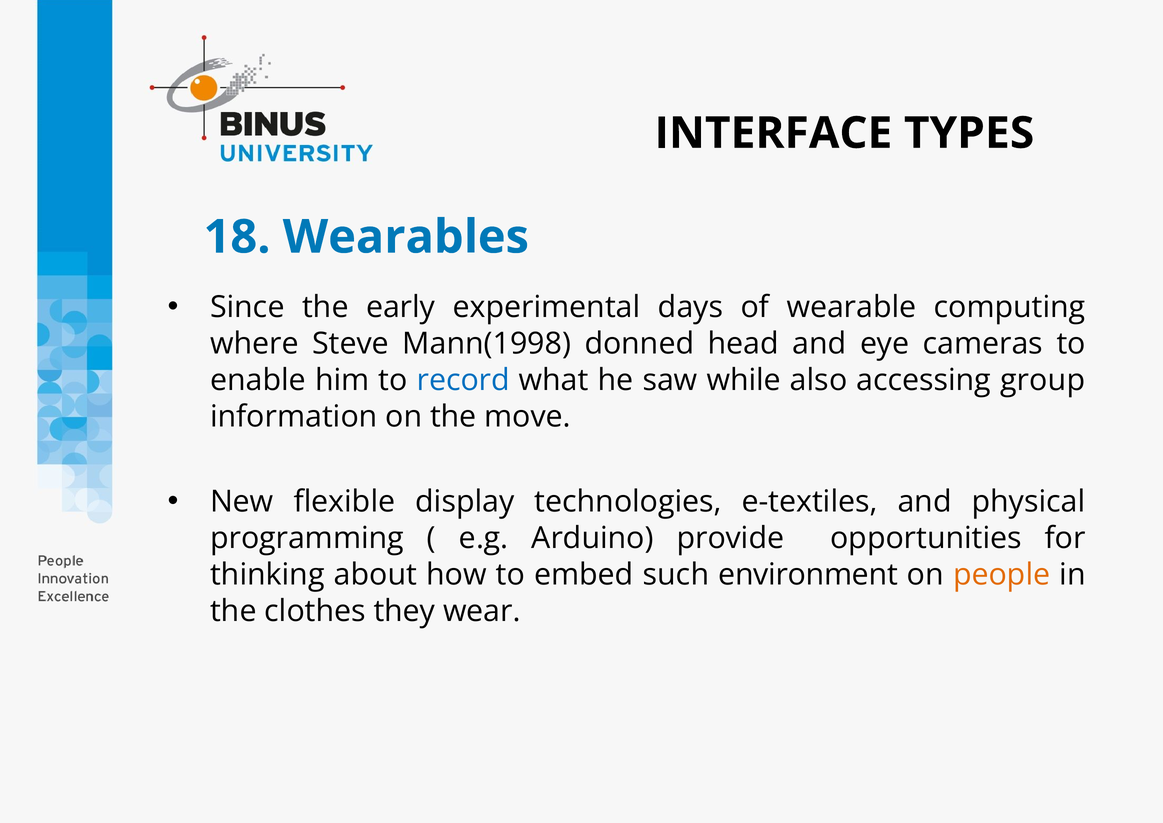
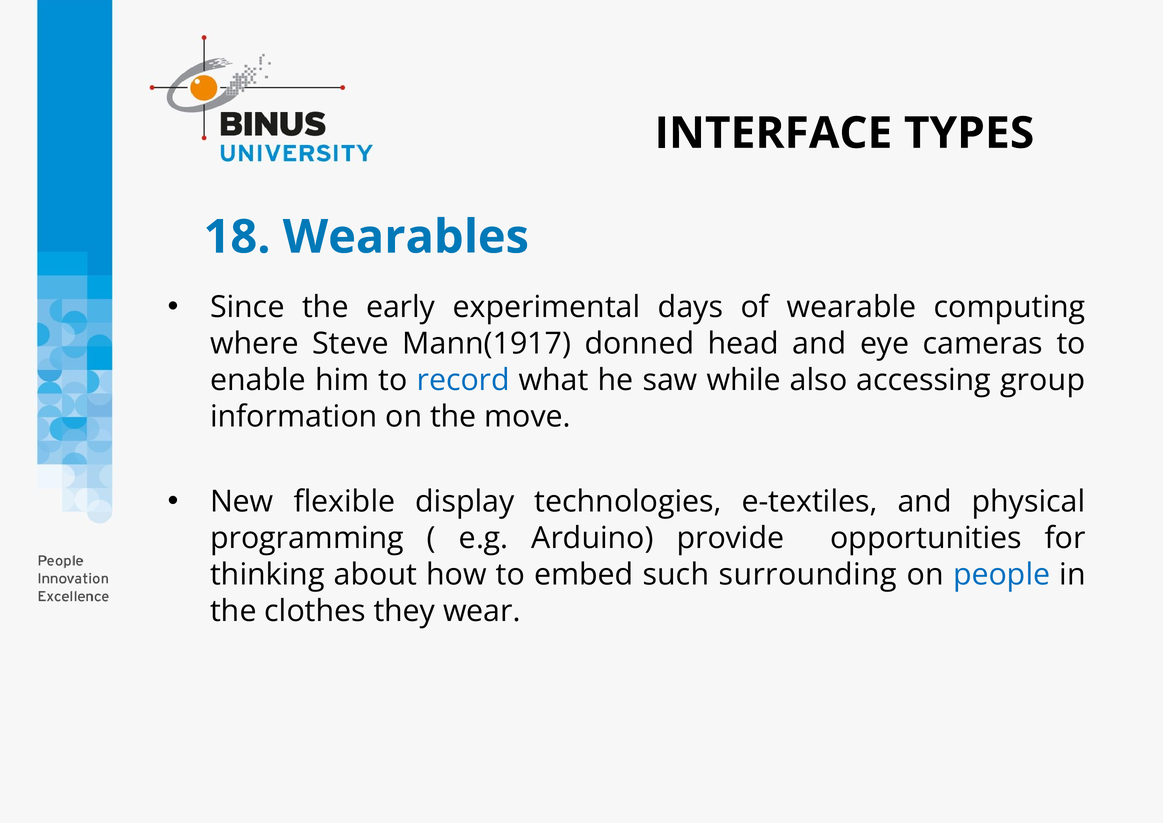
Mann(1998: Mann(1998 -> Mann(1917
environment: environment -> surrounding
people colour: orange -> blue
